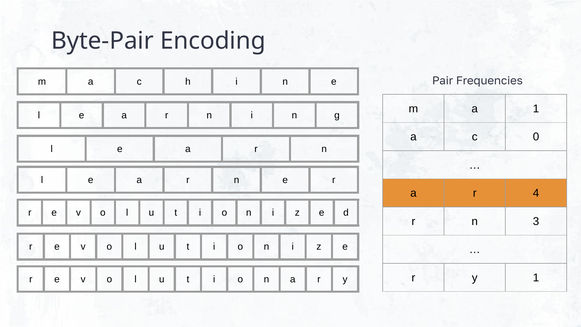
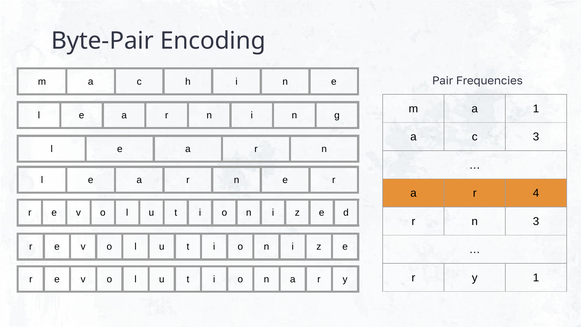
c 0: 0 -> 3
